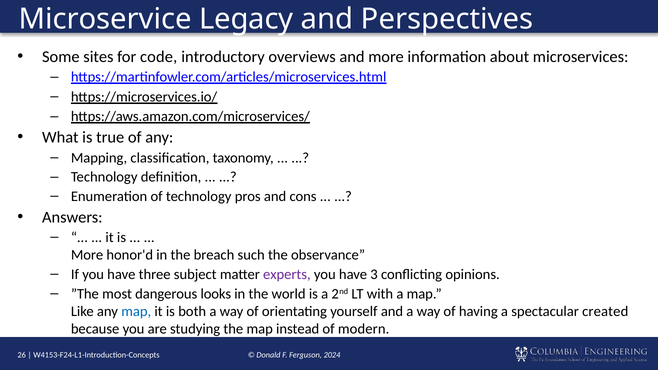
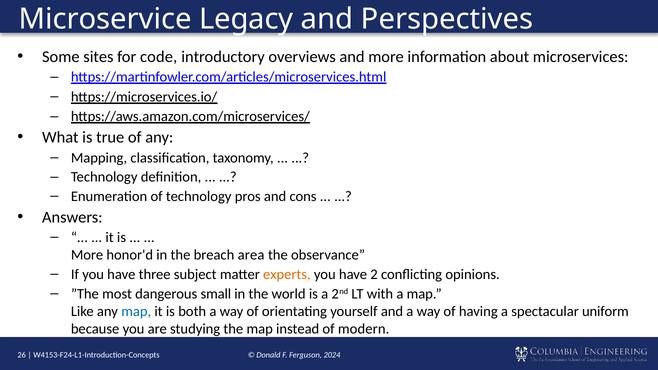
such: such -> area
experts colour: purple -> orange
3: 3 -> 2
looks: looks -> small
created: created -> uniform
